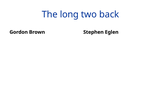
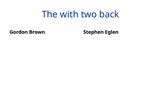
long: long -> with
